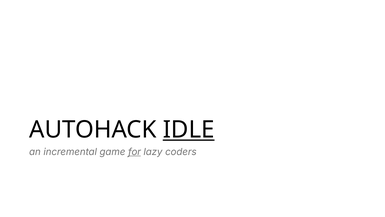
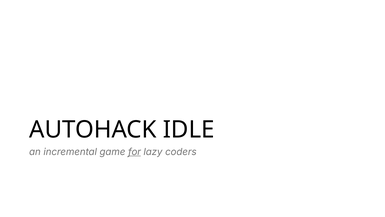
IDLE underline: present -> none
